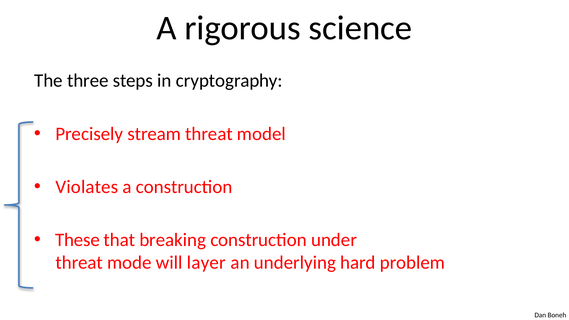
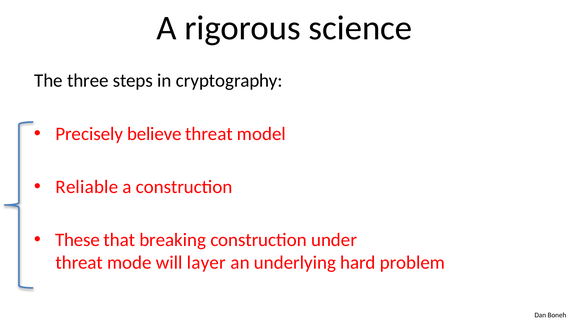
stream: stream -> believe
Violates: Violates -> Reliable
